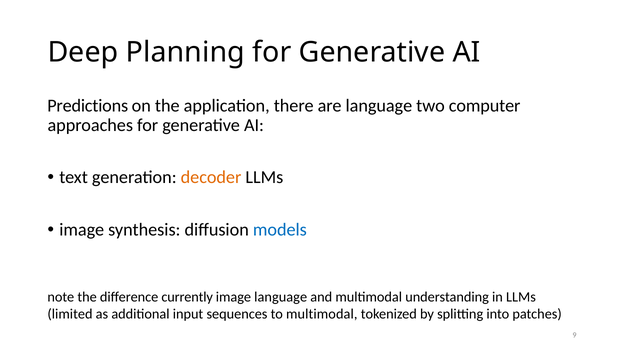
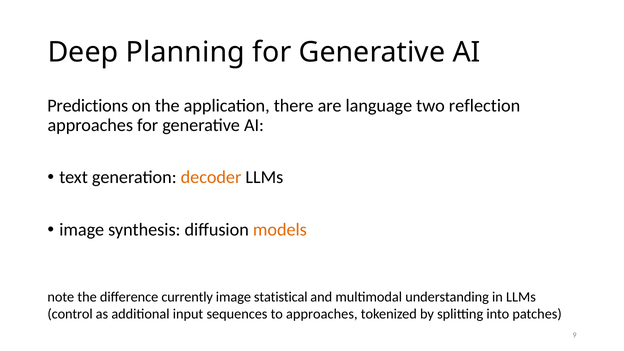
computer: computer -> reflection
models colour: blue -> orange
image language: language -> statistical
limited: limited -> control
to multimodal: multimodal -> approaches
